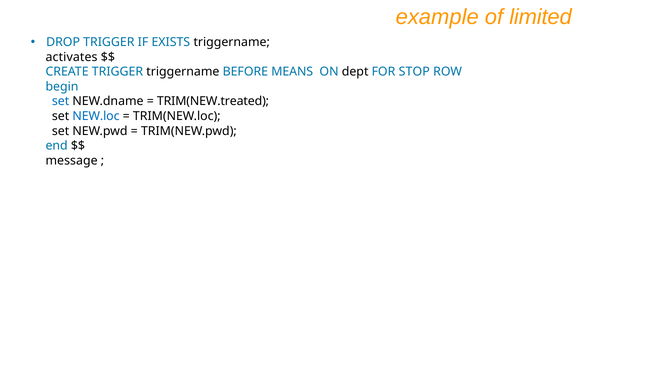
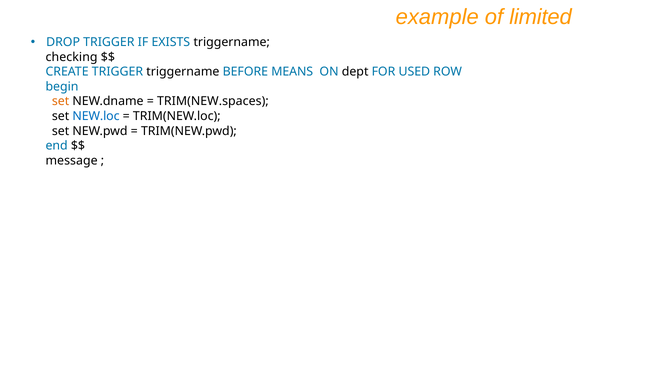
activates: activates -> checking
STOP: STOP -> USED
set at (61, 102) colour: blue -> orange
TRIM(NEW.treated: TRIM(NEW.treated -> TRIM(NEW.spaces
